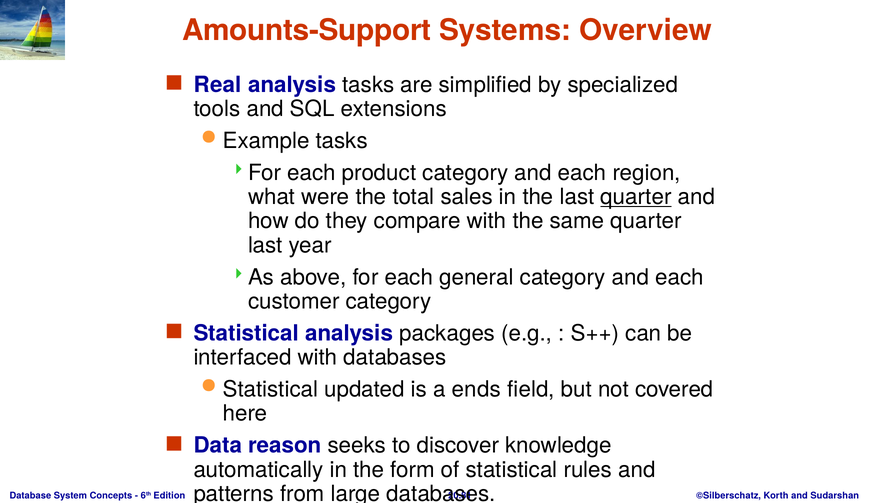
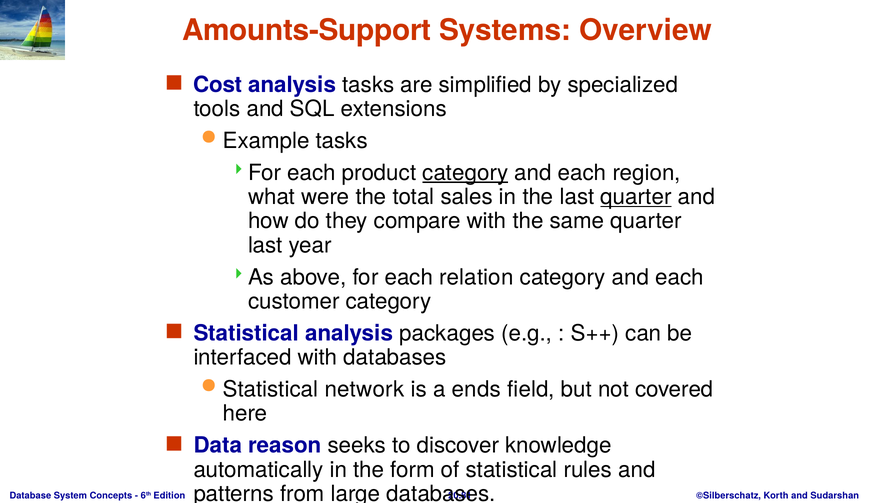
Real: Real -> Cost
category at (465, 173) underline: none -> present
general: general -> relation
updated: updated -> network
